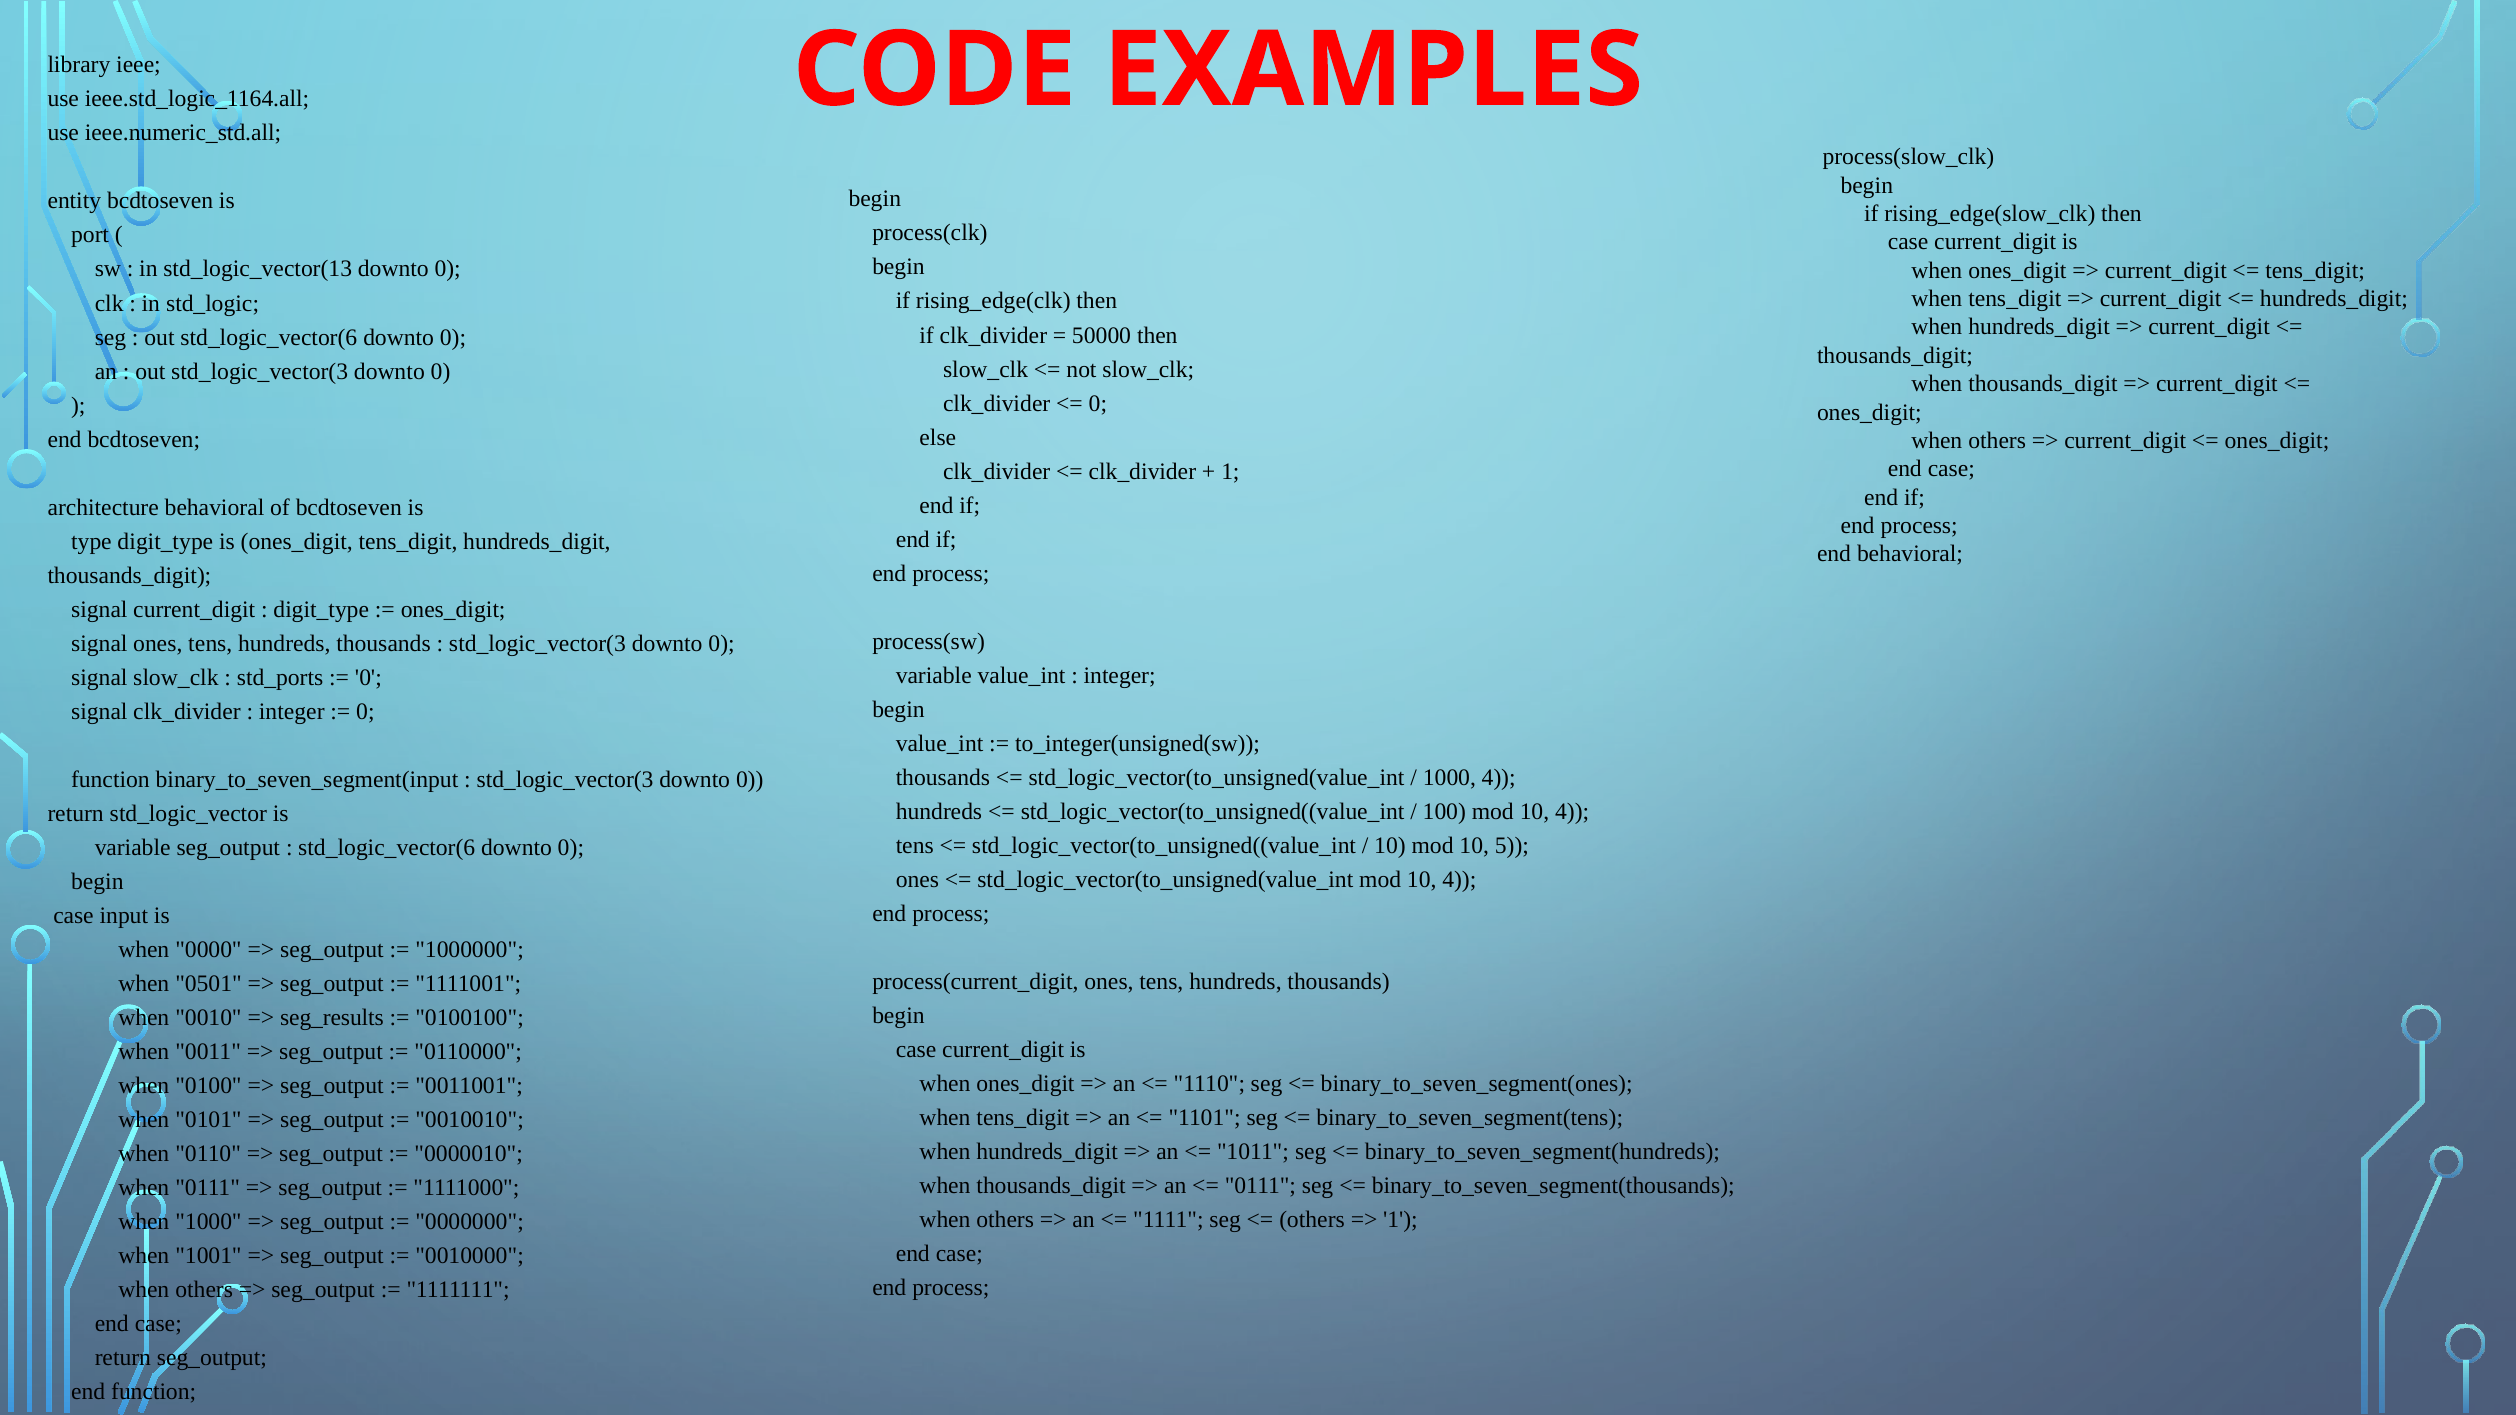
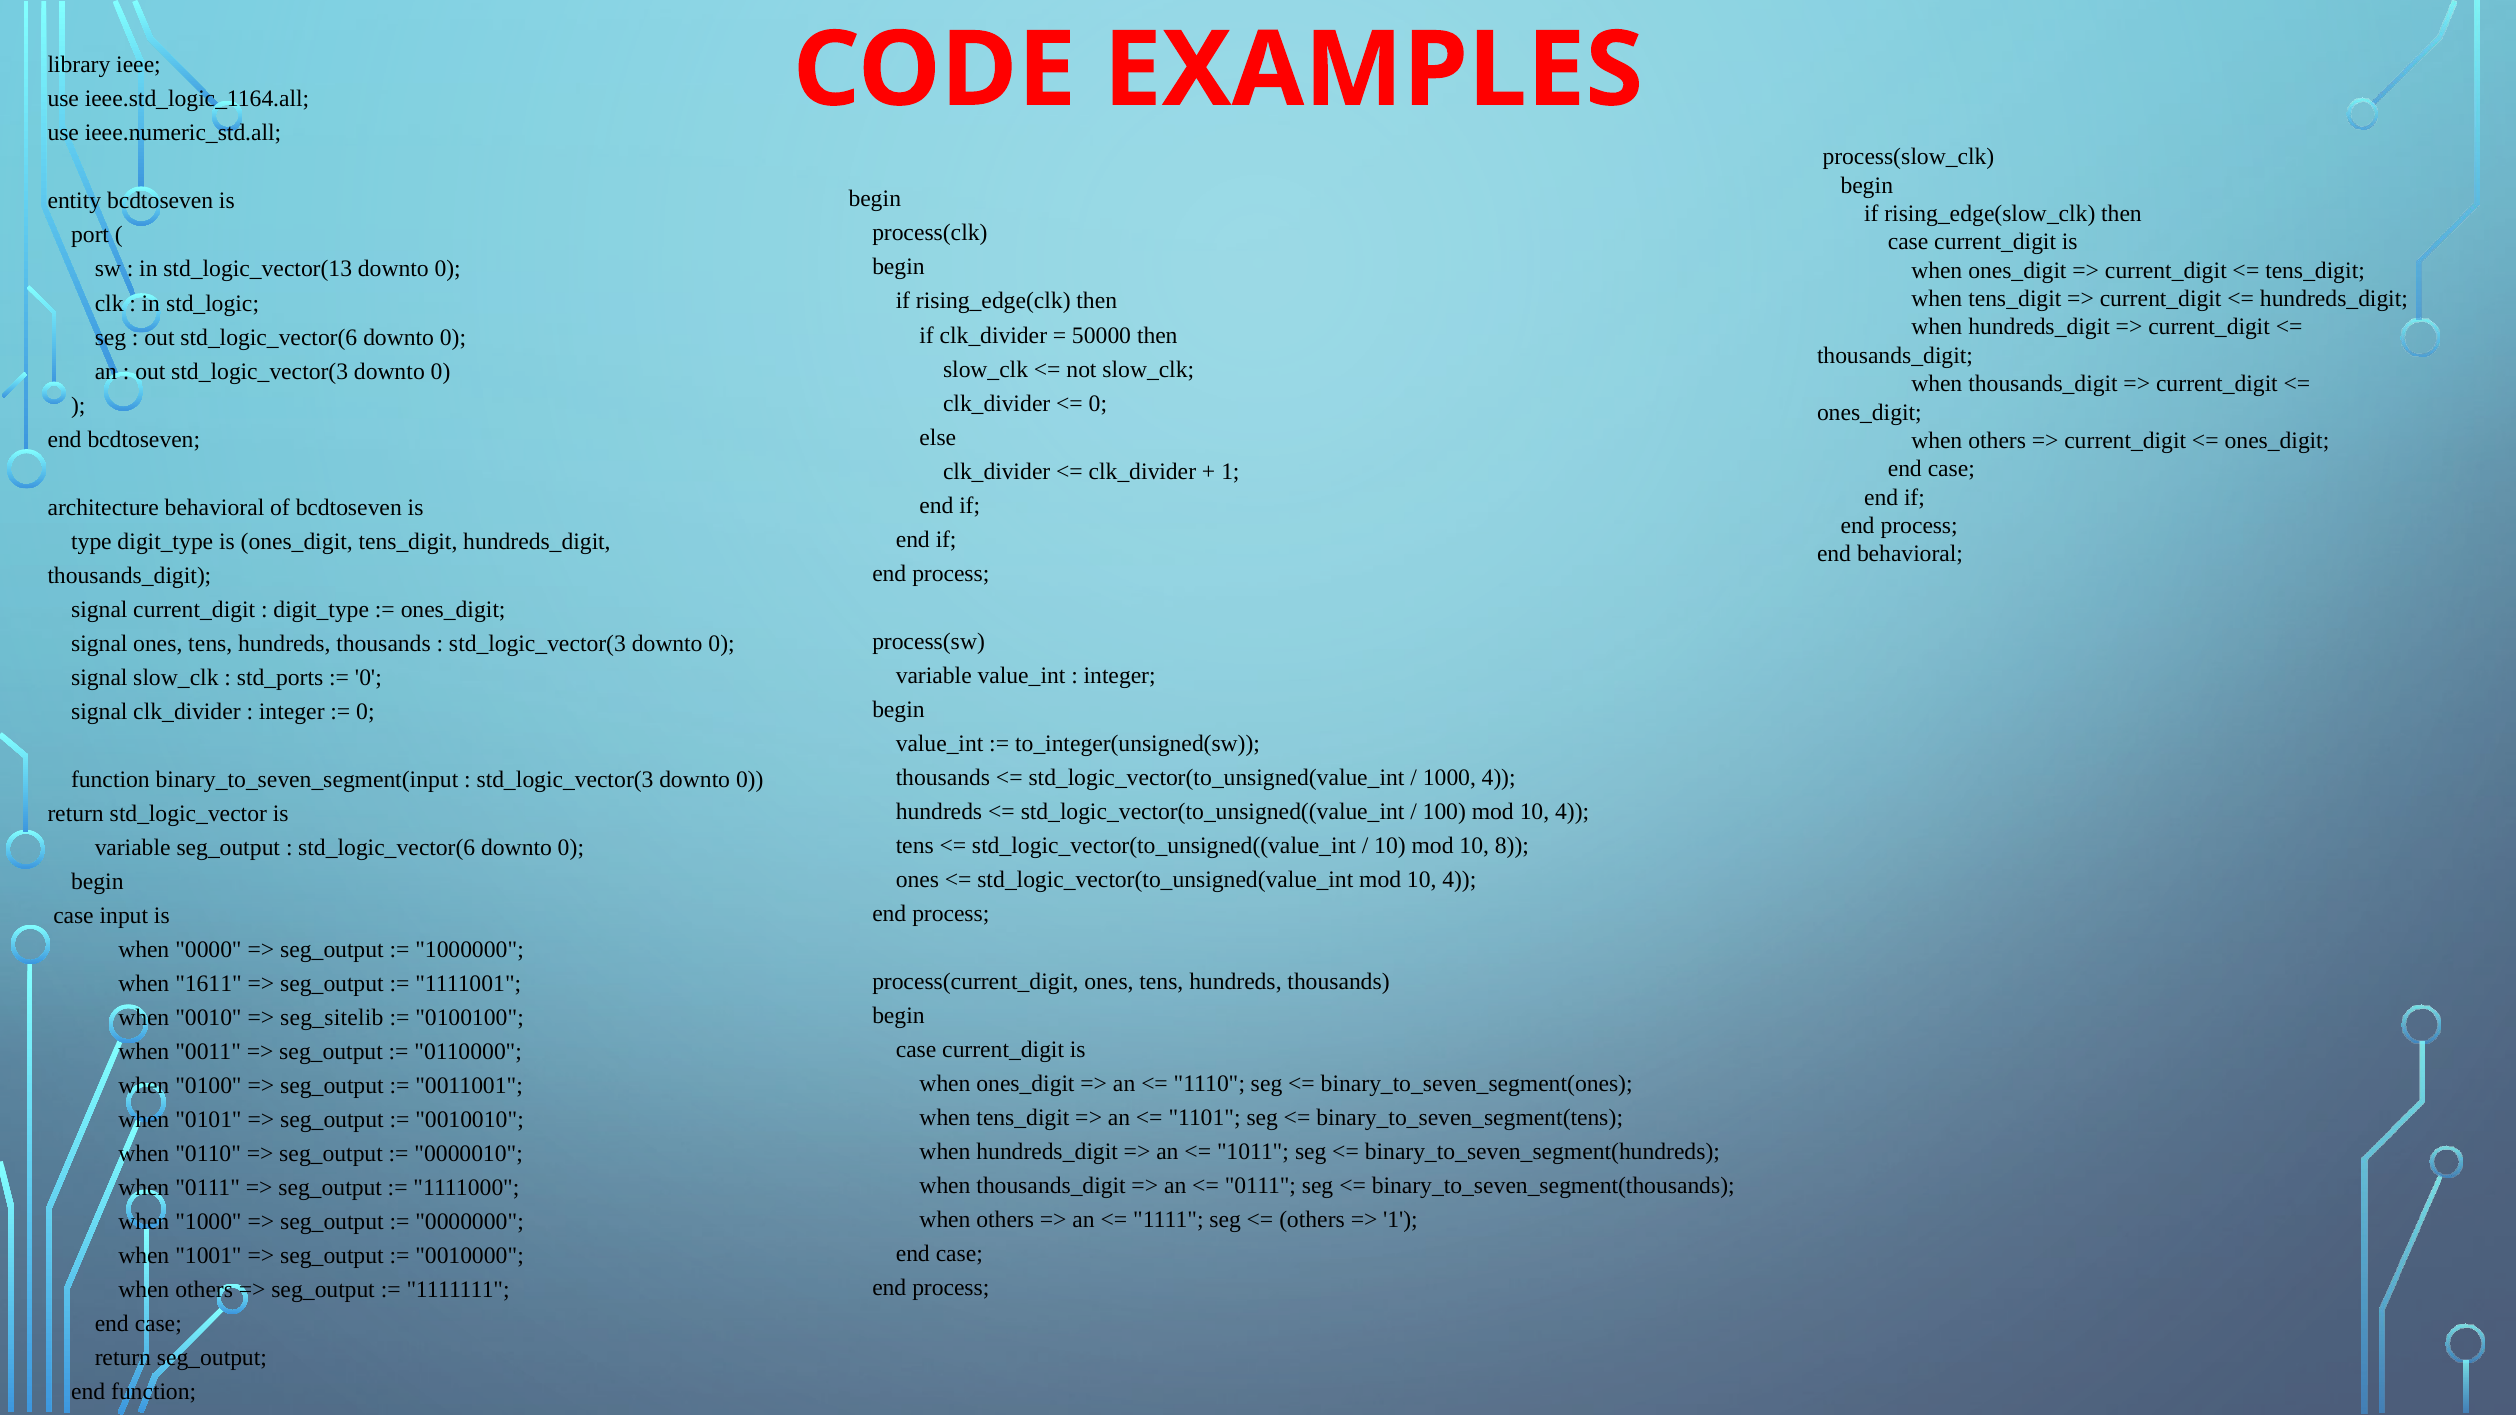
5: 5 -> 8
0501: 0501 -> 1611
seg_results: seg_results -> seg_sitelib
